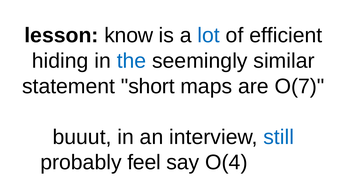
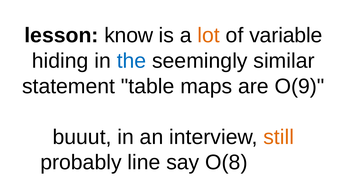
lot colour: blue -> orange
efficient: efficient -> variable
short: short -> table
O(7: O(7 -> O(9
still colour: blue -> orange
feel: feel -> line
O(4: O(4 -> O(8
